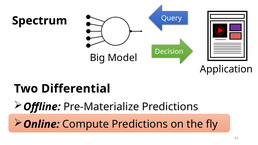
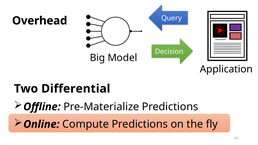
Spectrum: Spectrum -> Overhead
